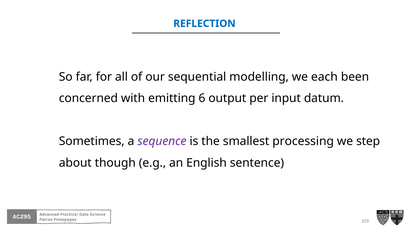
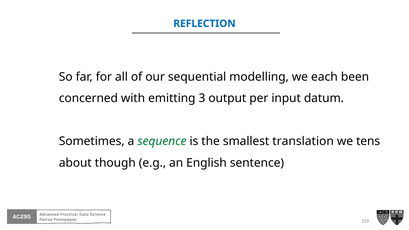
6: 6 -> 3
sequence colour: purple -> green
processing: processing -> translation
step: step -> tens
